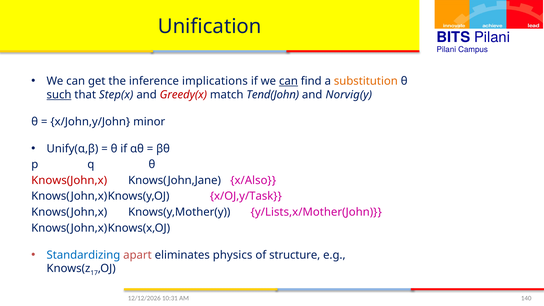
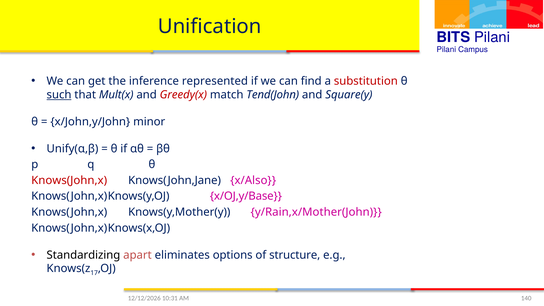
implications: implications -> represented
can at (288, 81) underline: present -> none
substitution colour: orange -> red
Step(x: Step(x -> Mult(x
Norvig(y: Norvig(y -> Square(y
x/OJ,y/Task: x/OJ,y/Task -> x/OJ,y/Base
y/Lists,x/Mother(John: y/Lists,x/Mother(John -> y/Rain,x/Mother(John
Standardizing colour: blue -> black
physics: physics -> options
